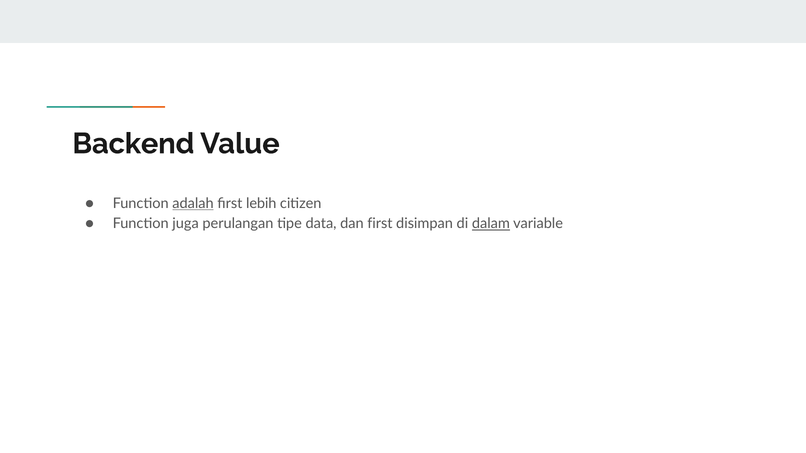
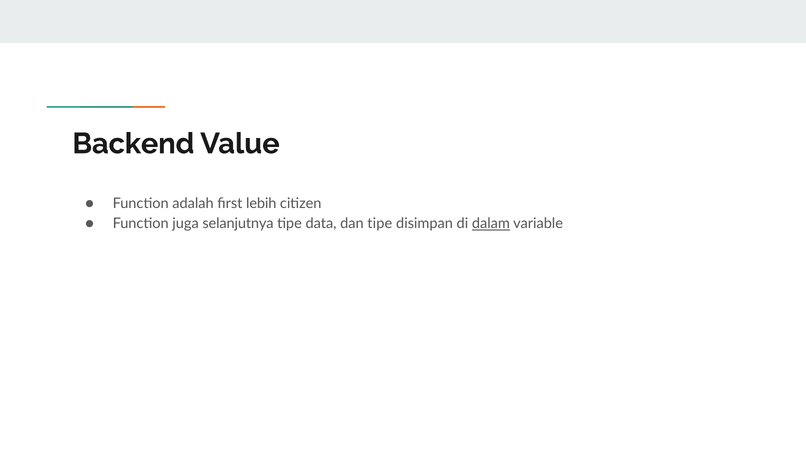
adalah underline: present -> none
perulangan: perulangan -> selanjutnya
dan first: first -> tipe
